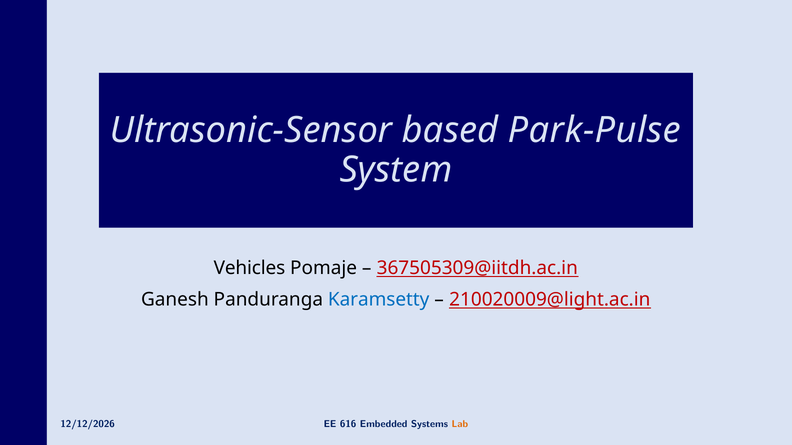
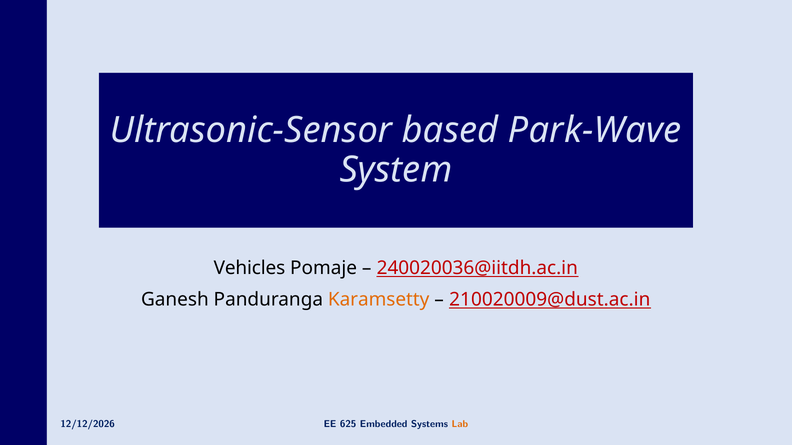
Park-Pulse: Park-Pulse -> Park-Wave
367505309@iitdh.ac.in: 367505309@iitdh.ac.in -> 240020036@iitdh.ac.in
Karamsetty colour: blue -> orange
210020009@light.ac.in: 210020009@light.ac.in -> 210020009@dust.ac.in
616: 616 -> 625
